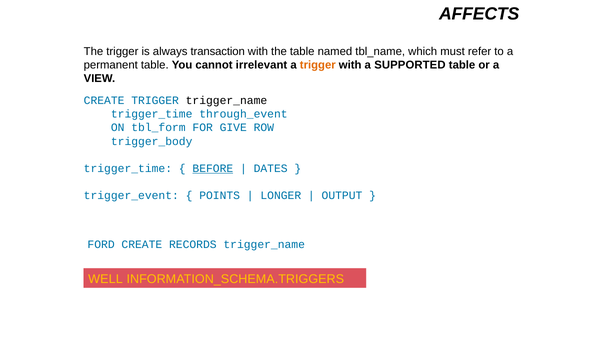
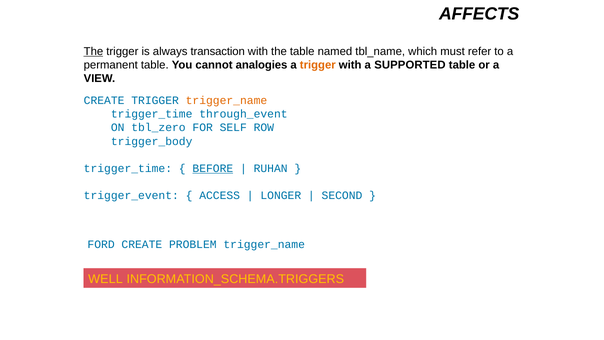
The at (93, 51) underline: none -> present
irrelevant: irrelevant -> analogies
trigger_name at (226, 100) colour: black -> orange
tbl_form: tbl_form -> tbl_zero
GIVE: GIVE -> SELF
DATES: DATES -> RUHAN
POINTS: POINTS -> ACCESS
OUTPUT: OUTPUT -> SECOND
RECORDS: RECORDS -> PROBLEM
